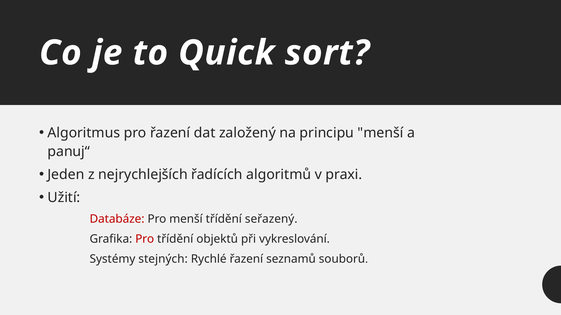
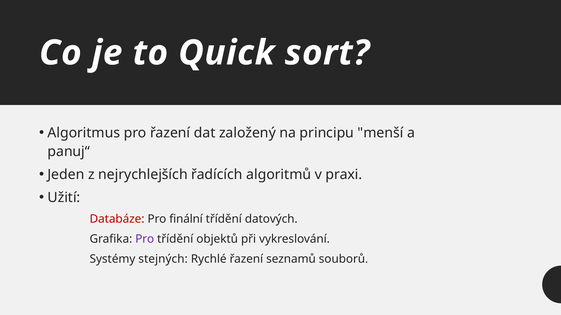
Pro menší: menší -> finální
seřazený: seřazený -> datových
Pro at (145, 239) colour: red -> purple
